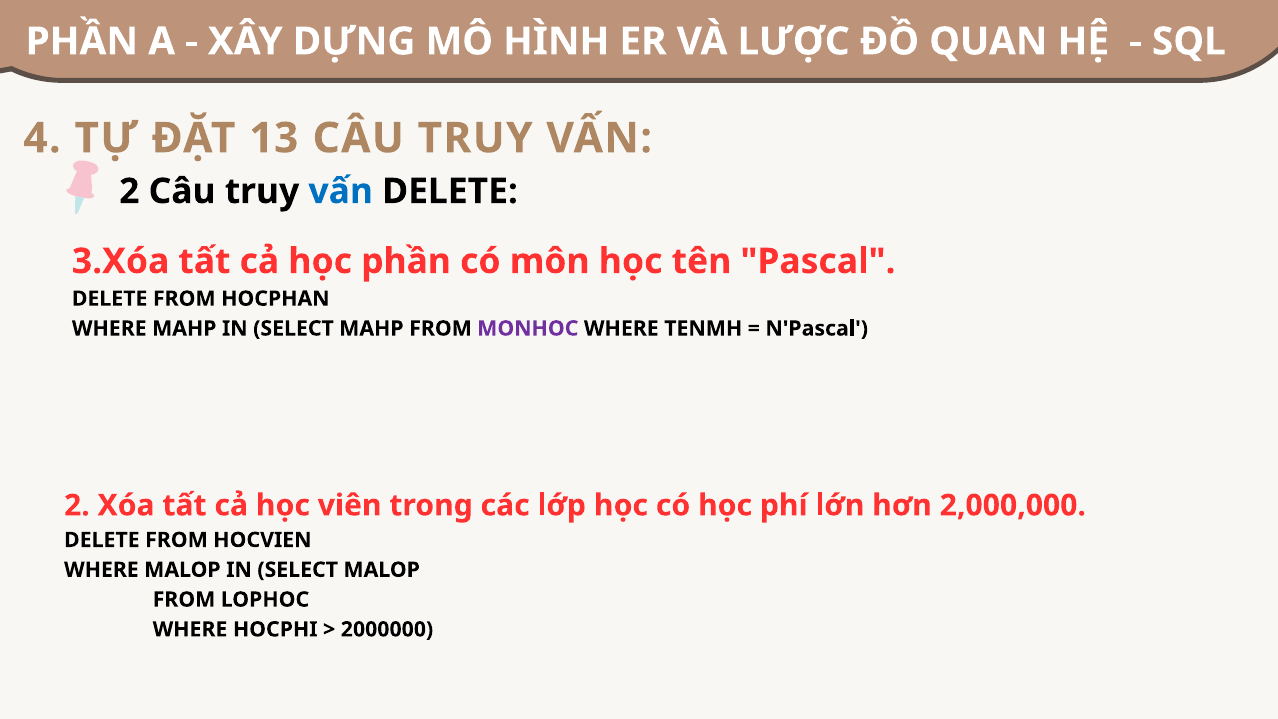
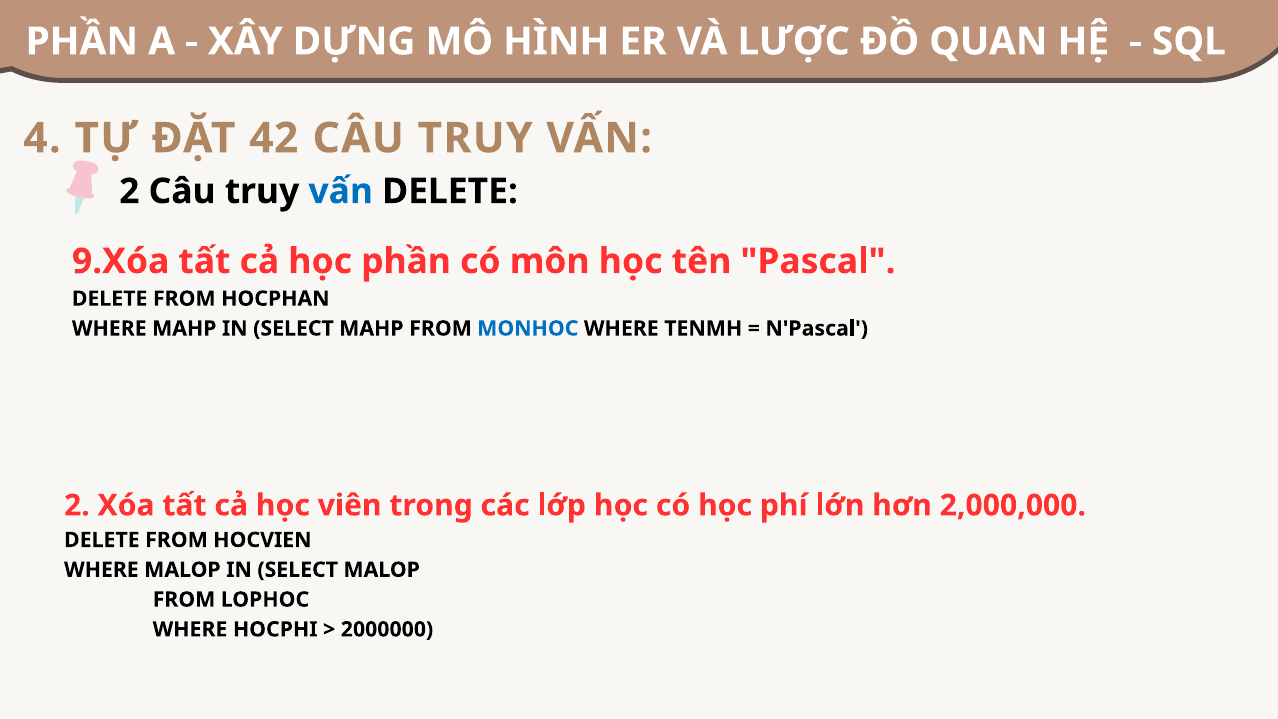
13: 13 -> 42
3.Xóa: 3.Xóa -> 9.Xóa
MONHOC colour: purple -> blue
